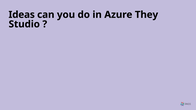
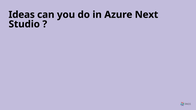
They: They -> Next
